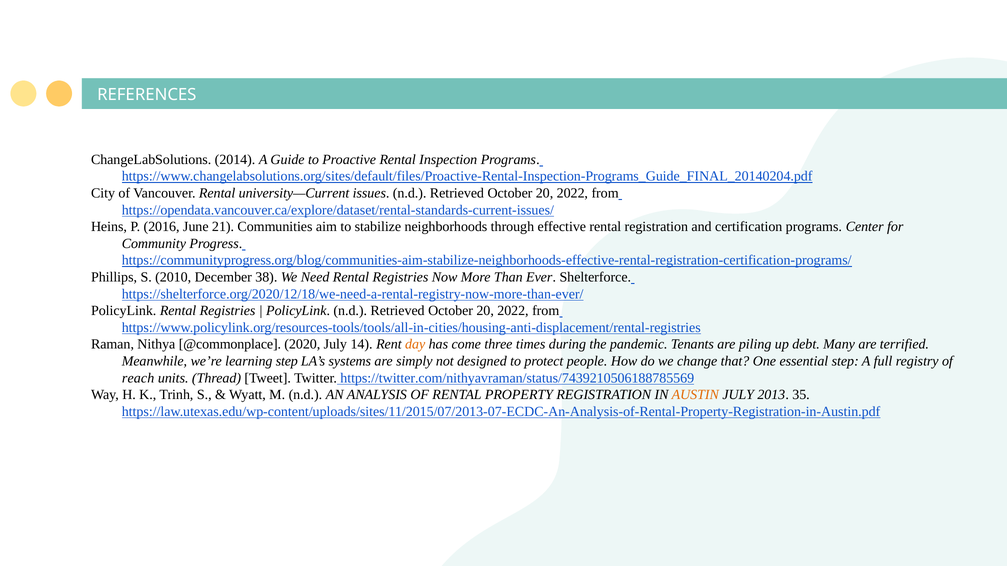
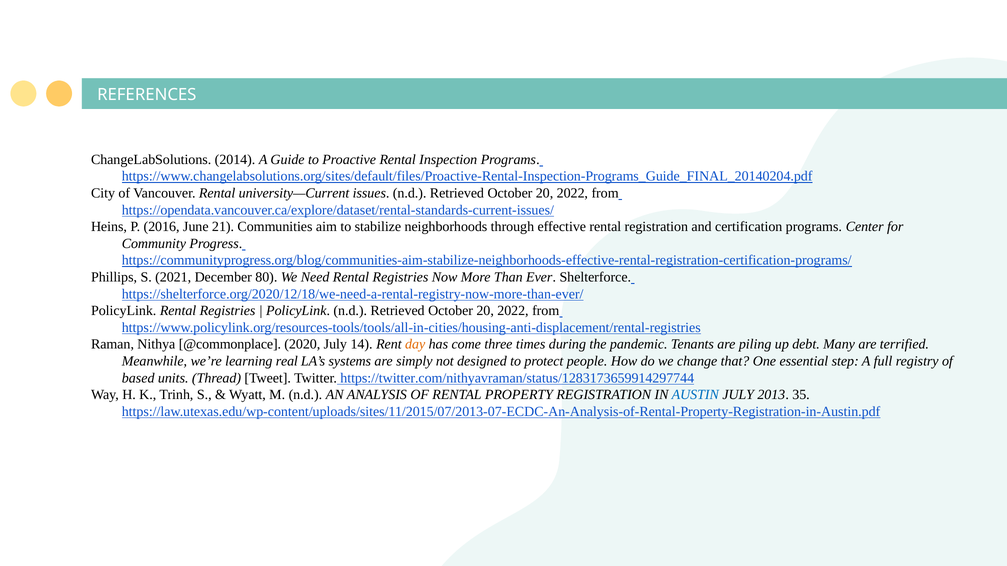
2010: 2010 -> 2021
38: 38 -> 80
learning step: step -> real
reach: reach -> based
https://twitter.com/nithyavraman/status/7439210506188785569: https://twitter.com/nithyavraman/status/7439210506188785569 -> https://twitter.com/nithyavraman/status/1283173659914297744
AUSTIN colour: orange -> blue
